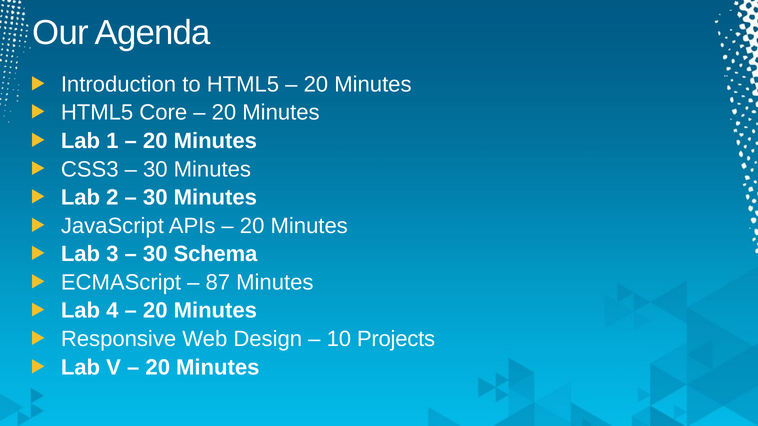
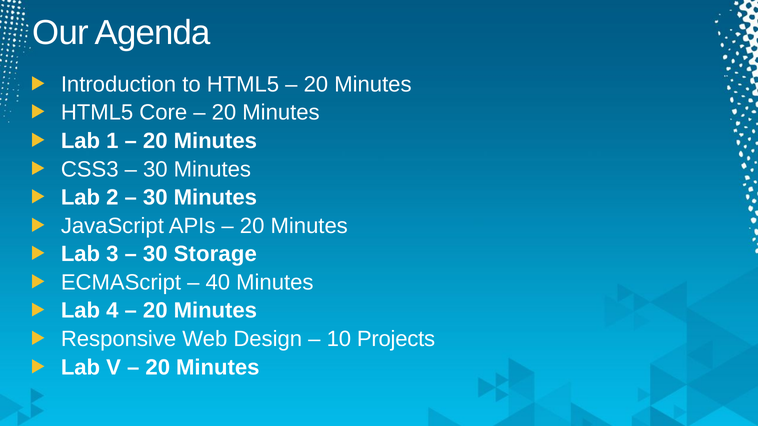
Schema: Schema -> Storage
87: 87 -> 40
